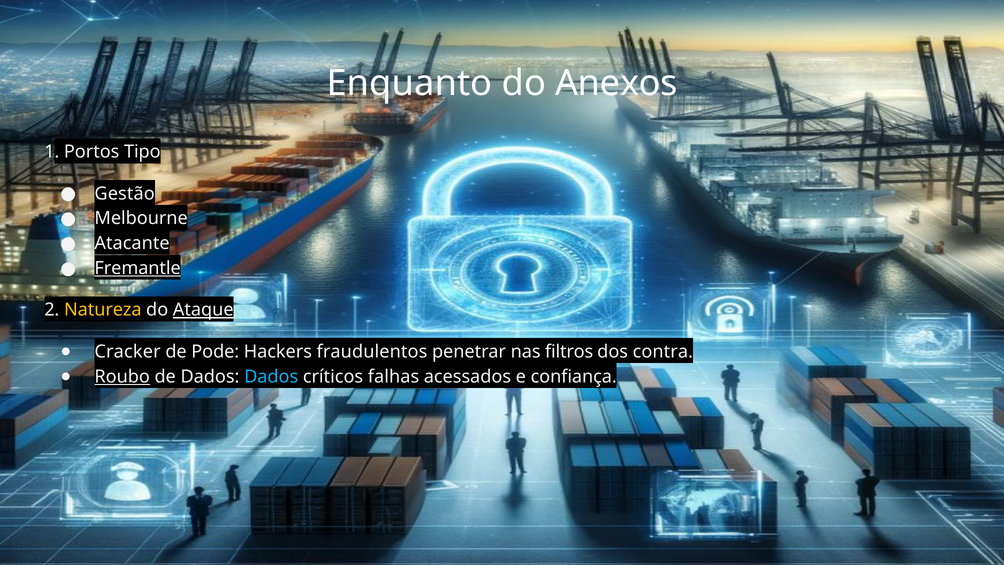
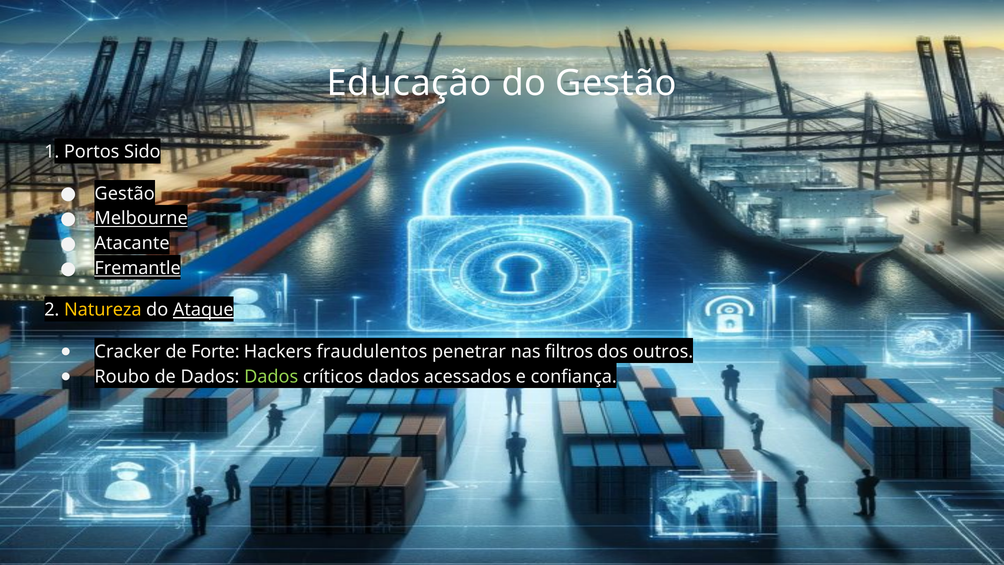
Enquanto: Enquanto -> Educação
do Anexos: Anexos -> Gestão
Tipo: Tipo -> Sido
Melbourne underline: none -> present
Pode: Pode -> Forte
contra: contra -> outros
Roubo underline: present -> none
Dados at (271, 376) colour: light blue -> light green
críticos falhas: falhas -> dados
